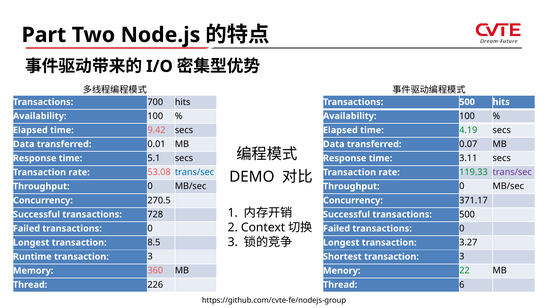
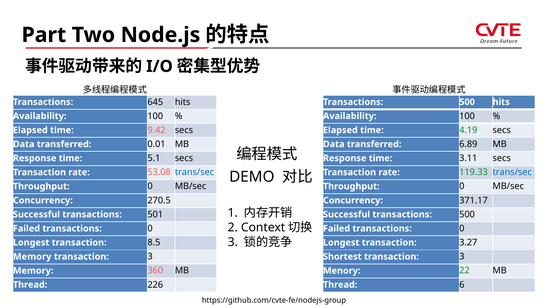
700: 700 -> 645
0.07: 0.07 -> 6.89
trans/sec at (512, 172) colour: purple -> blue
728: 728 -> 501
Runtime at (32, 257): Runtime -> Memory
